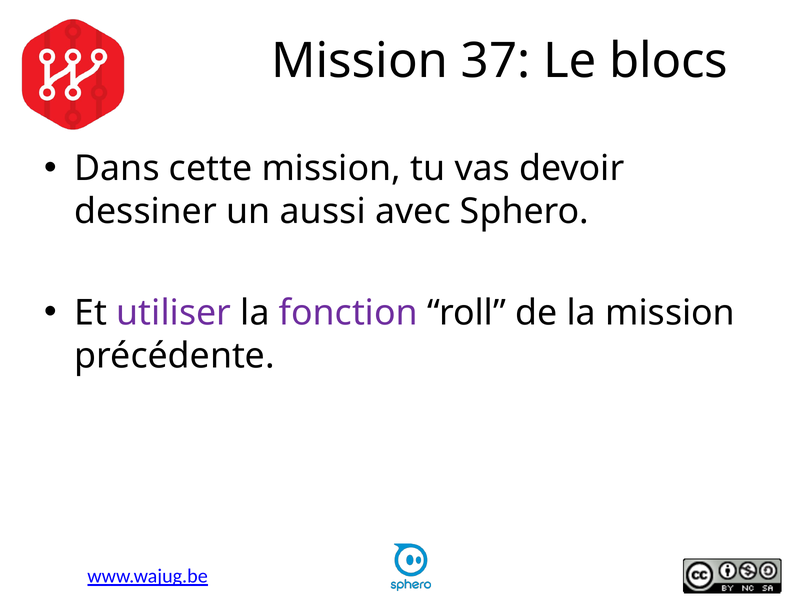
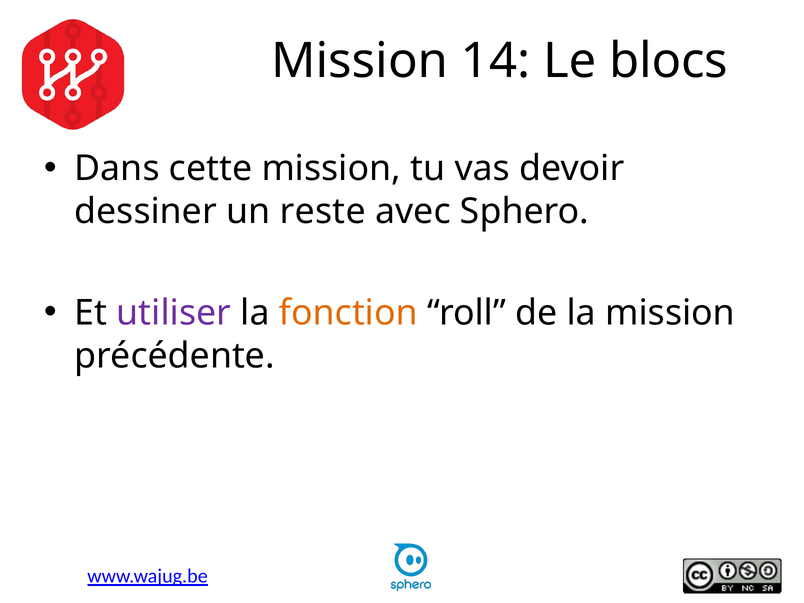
37: 37 -> 14
aussi: aussi -> reste
fonction colour: purple -> orange
